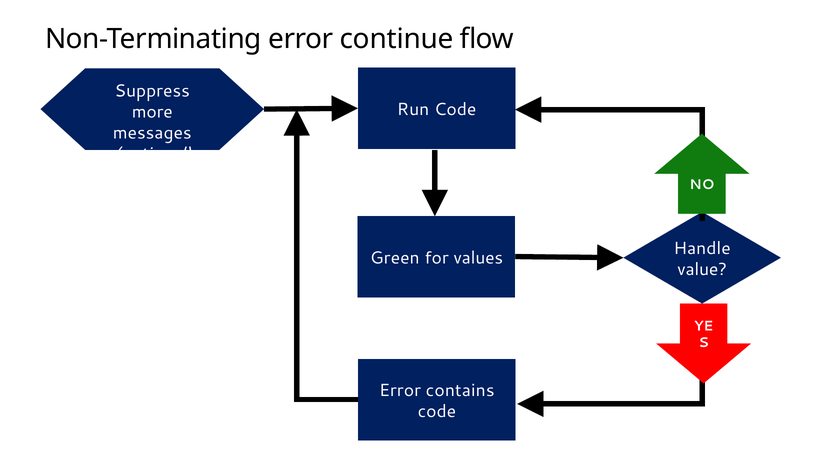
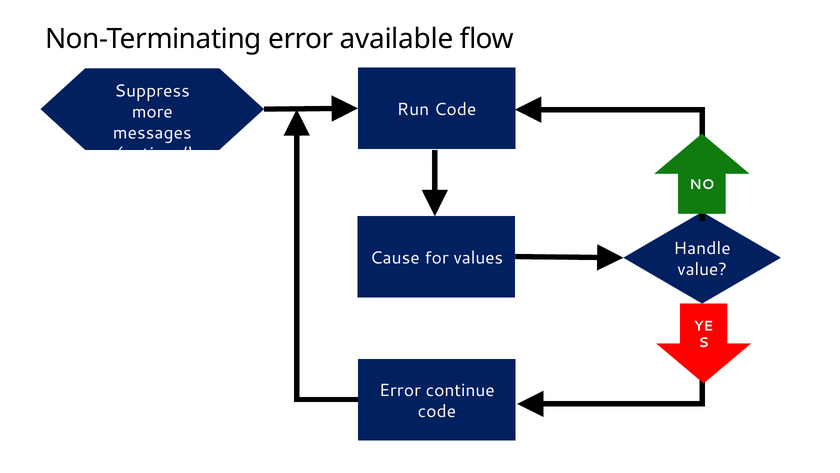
continue: continue -> available
Green: Green -> Cause
contains: contains -> continue
